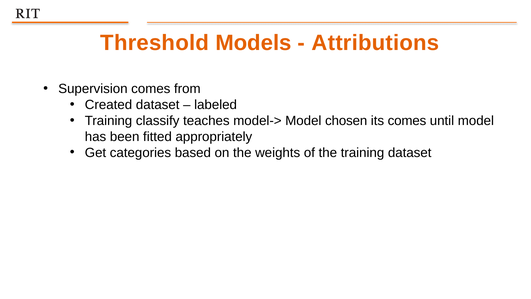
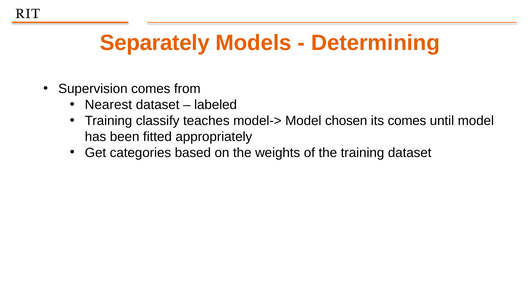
Threshold: Threshold -> Separately
Attributions: Attributions -> Determining
Created: Created -> Nearest
